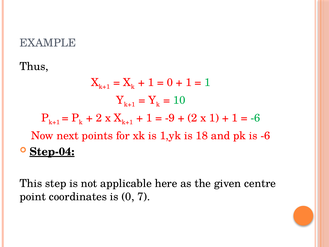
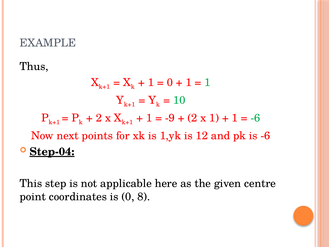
18: 18 -> 12
7: 7 -> 8
